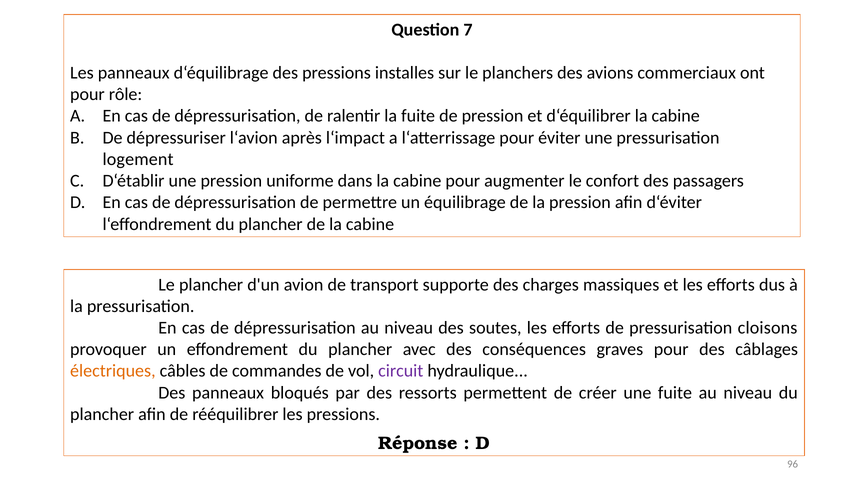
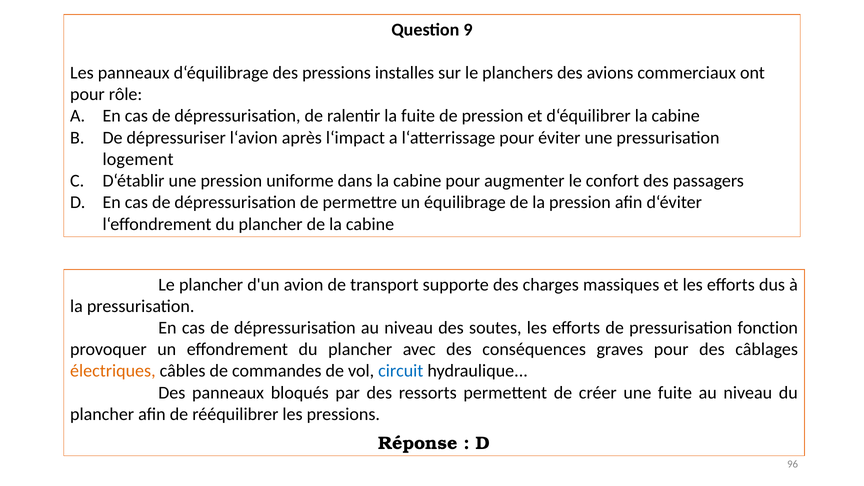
7: 7 -> 9
cloisons: cloisons -> fonction
circuit colour: purple -> blue
